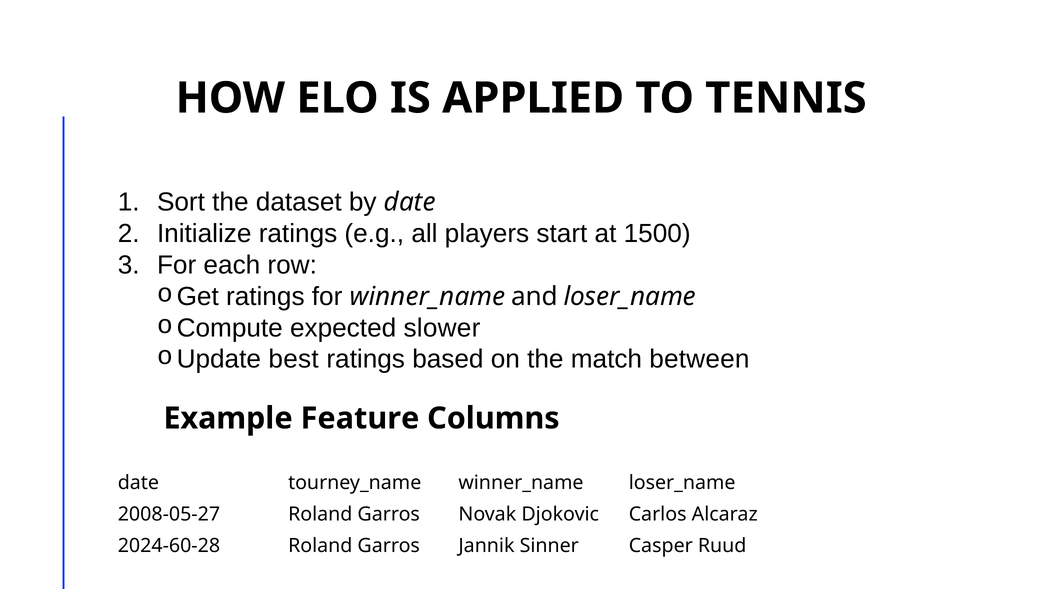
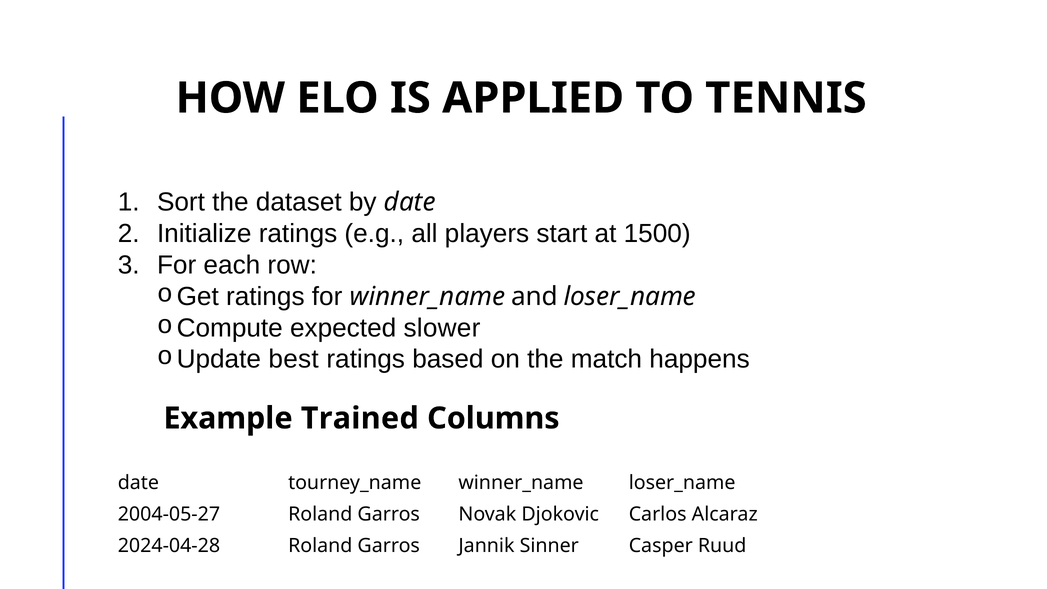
between: between -> happens
Feature: Feature -> Trained
2008-05-27: 2008-05-27 -> 2004-05-27
2024-60-28: 2024-60-28 -> 2024-04-28
